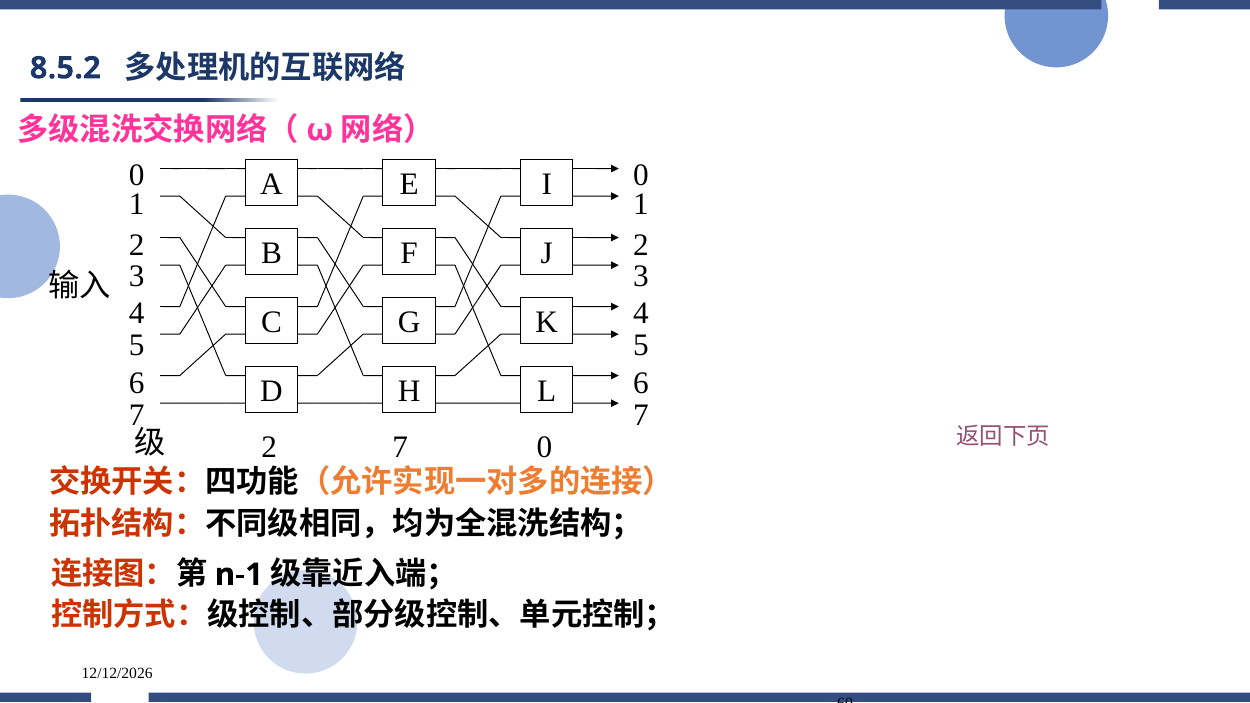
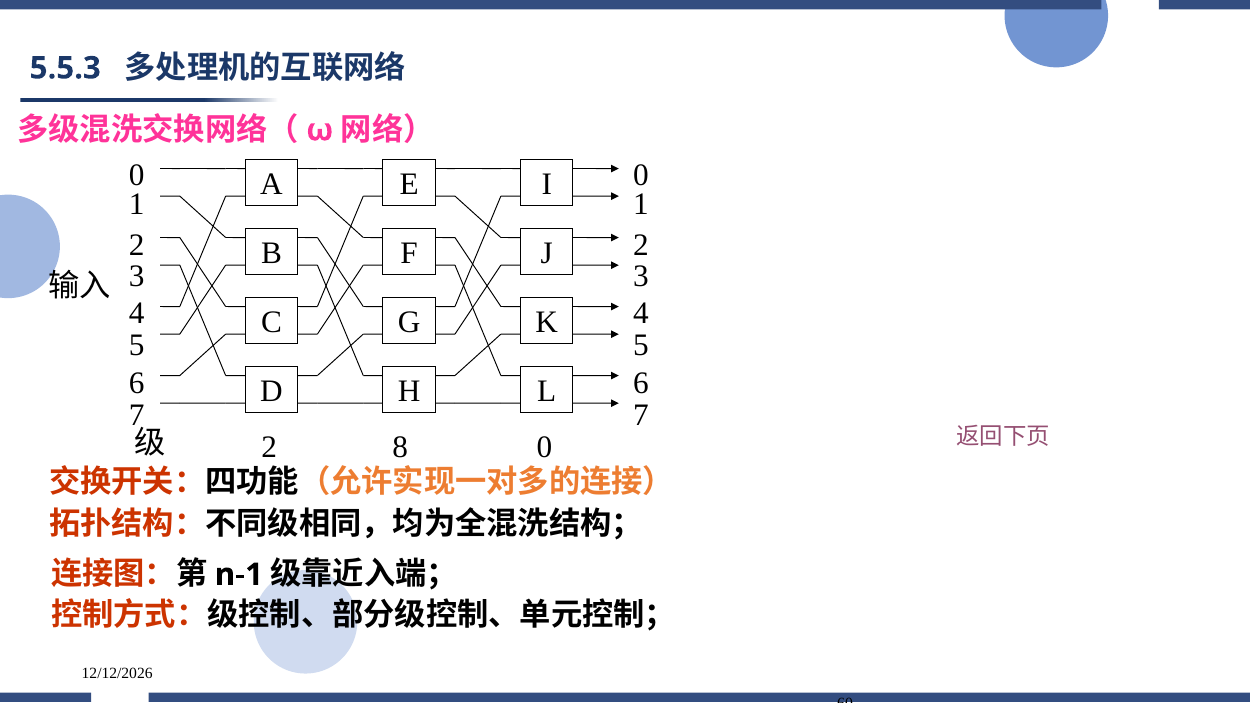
8.5.2: 8.5.2 -> 5.5.3
2 7: 7 -> 8
